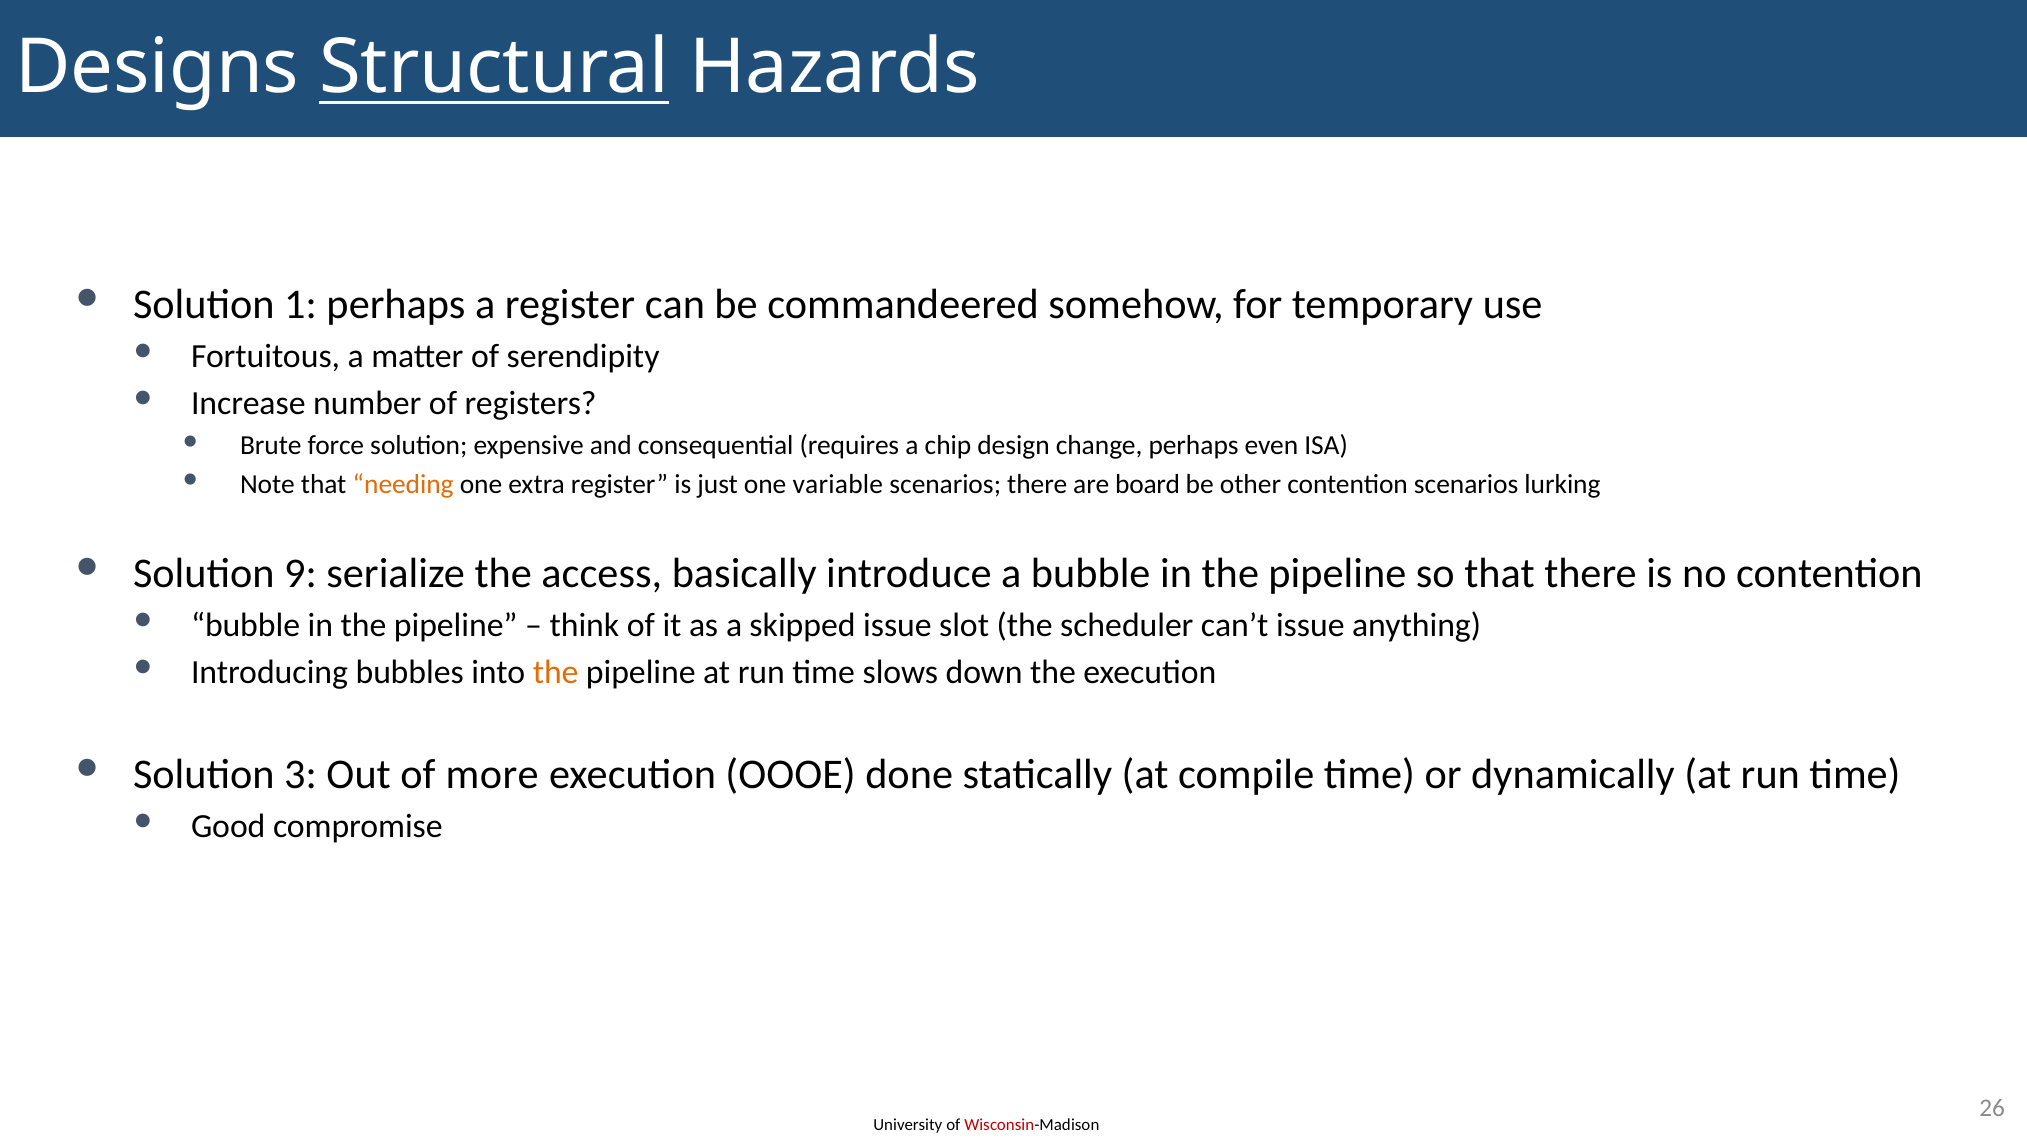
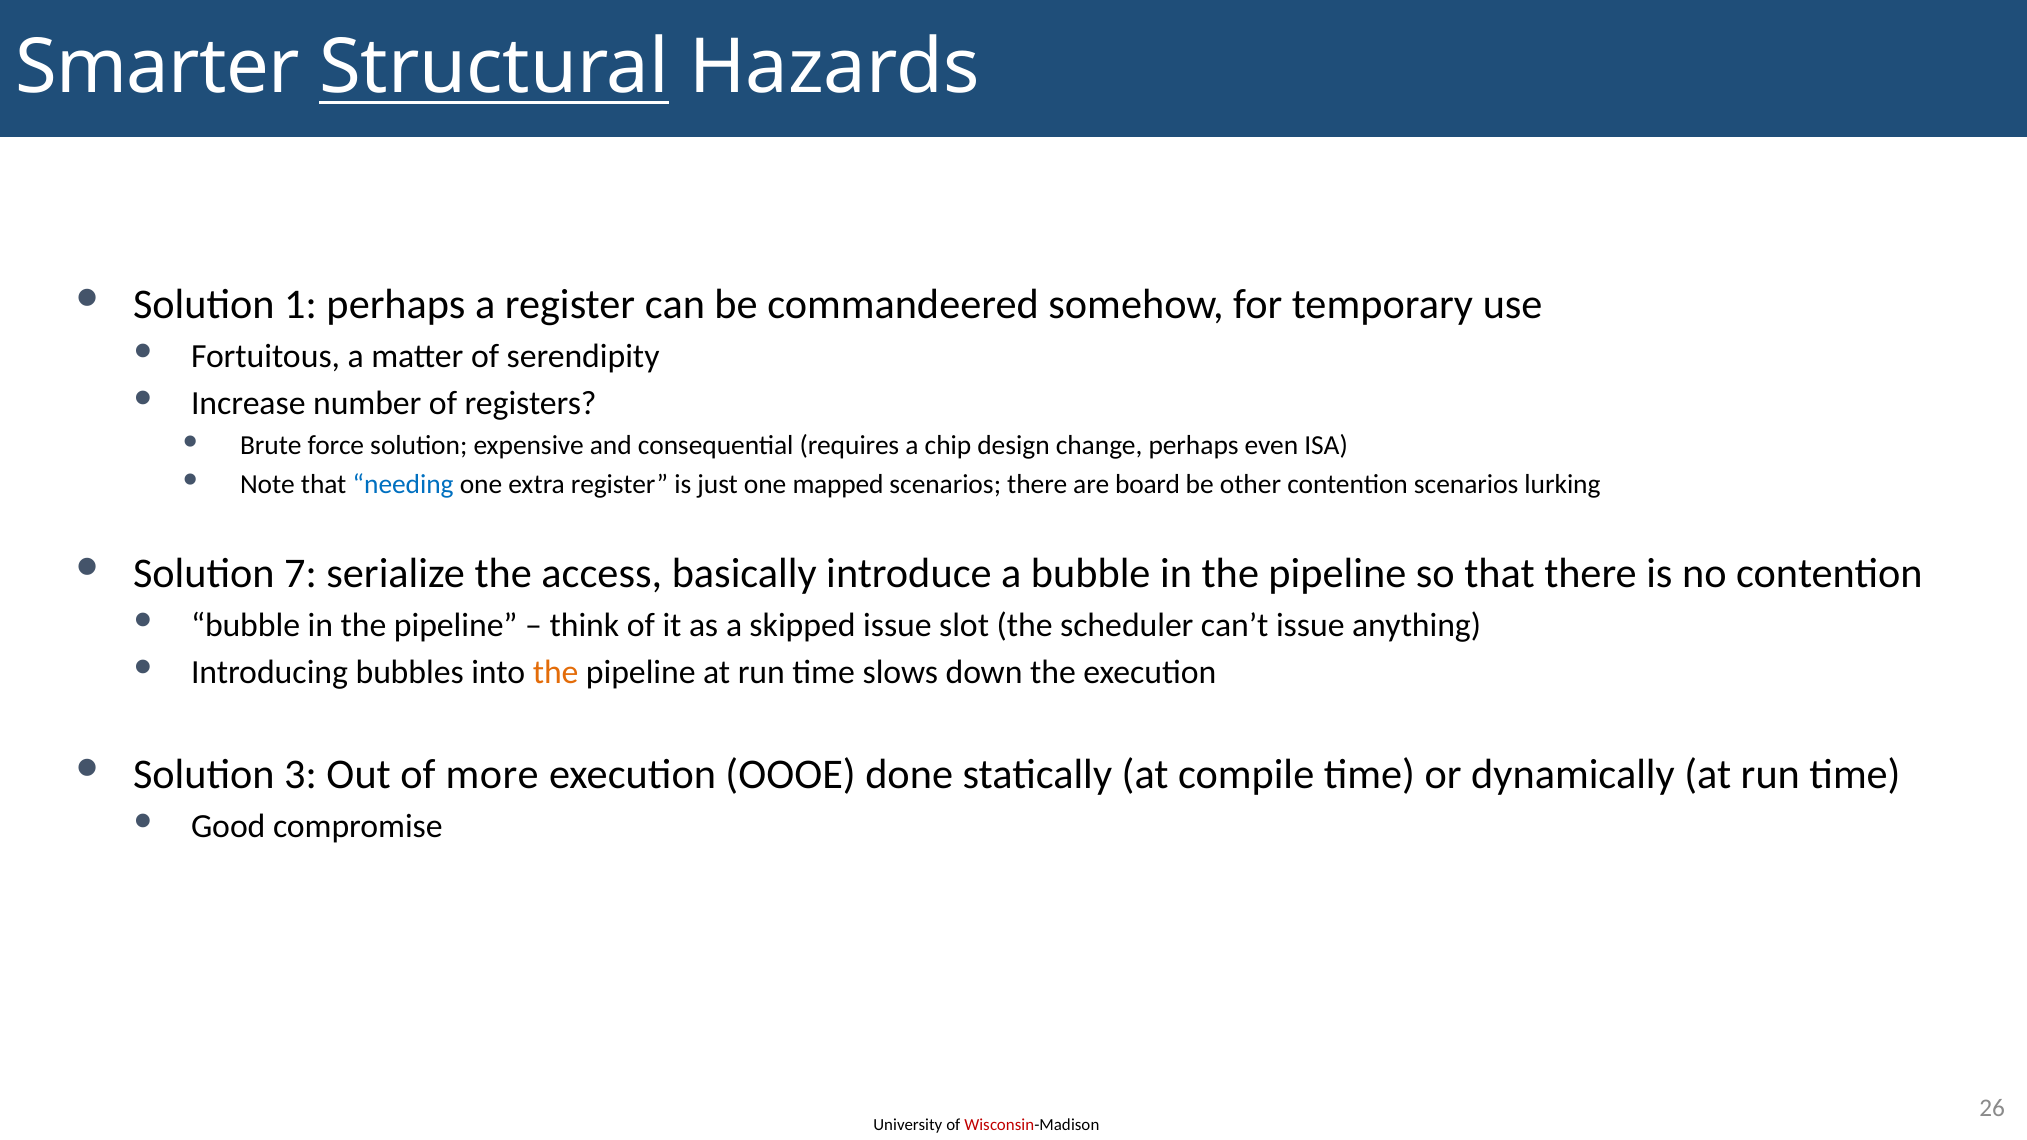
Designs: Designs -> Smarter
needing colour: orange -> blue
variable: variable -> mapped
9: 9 -> 7
